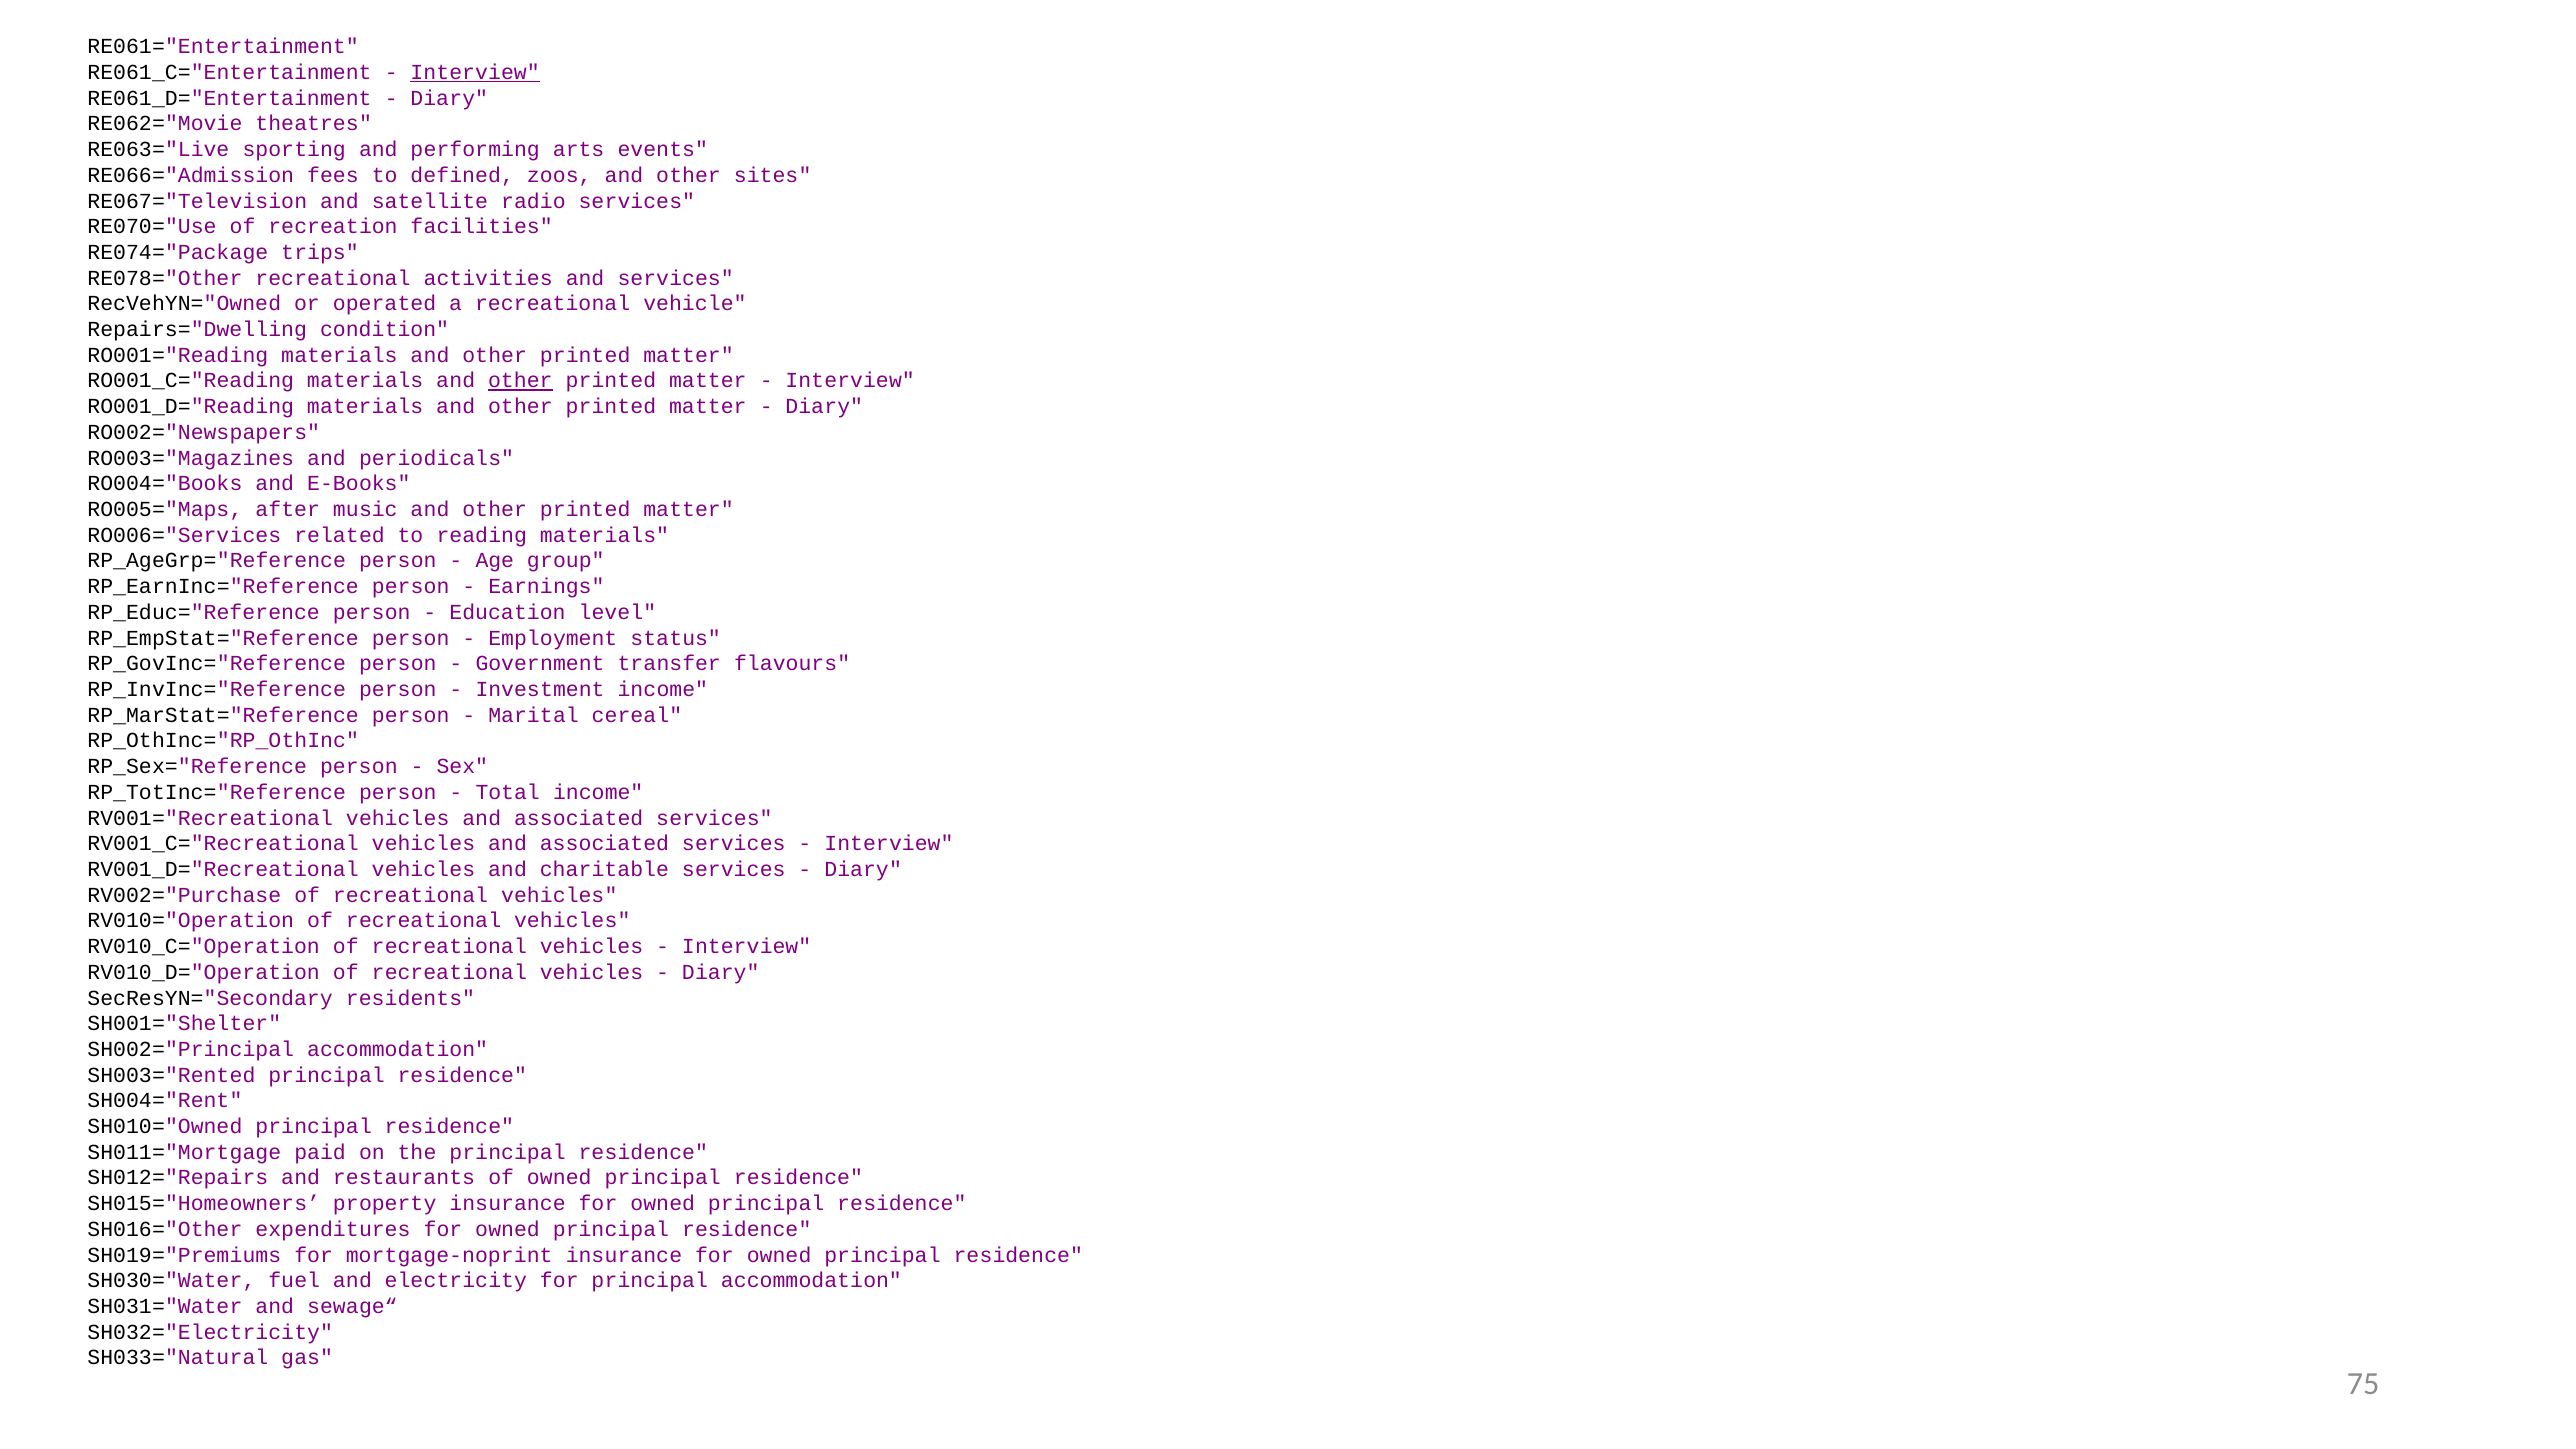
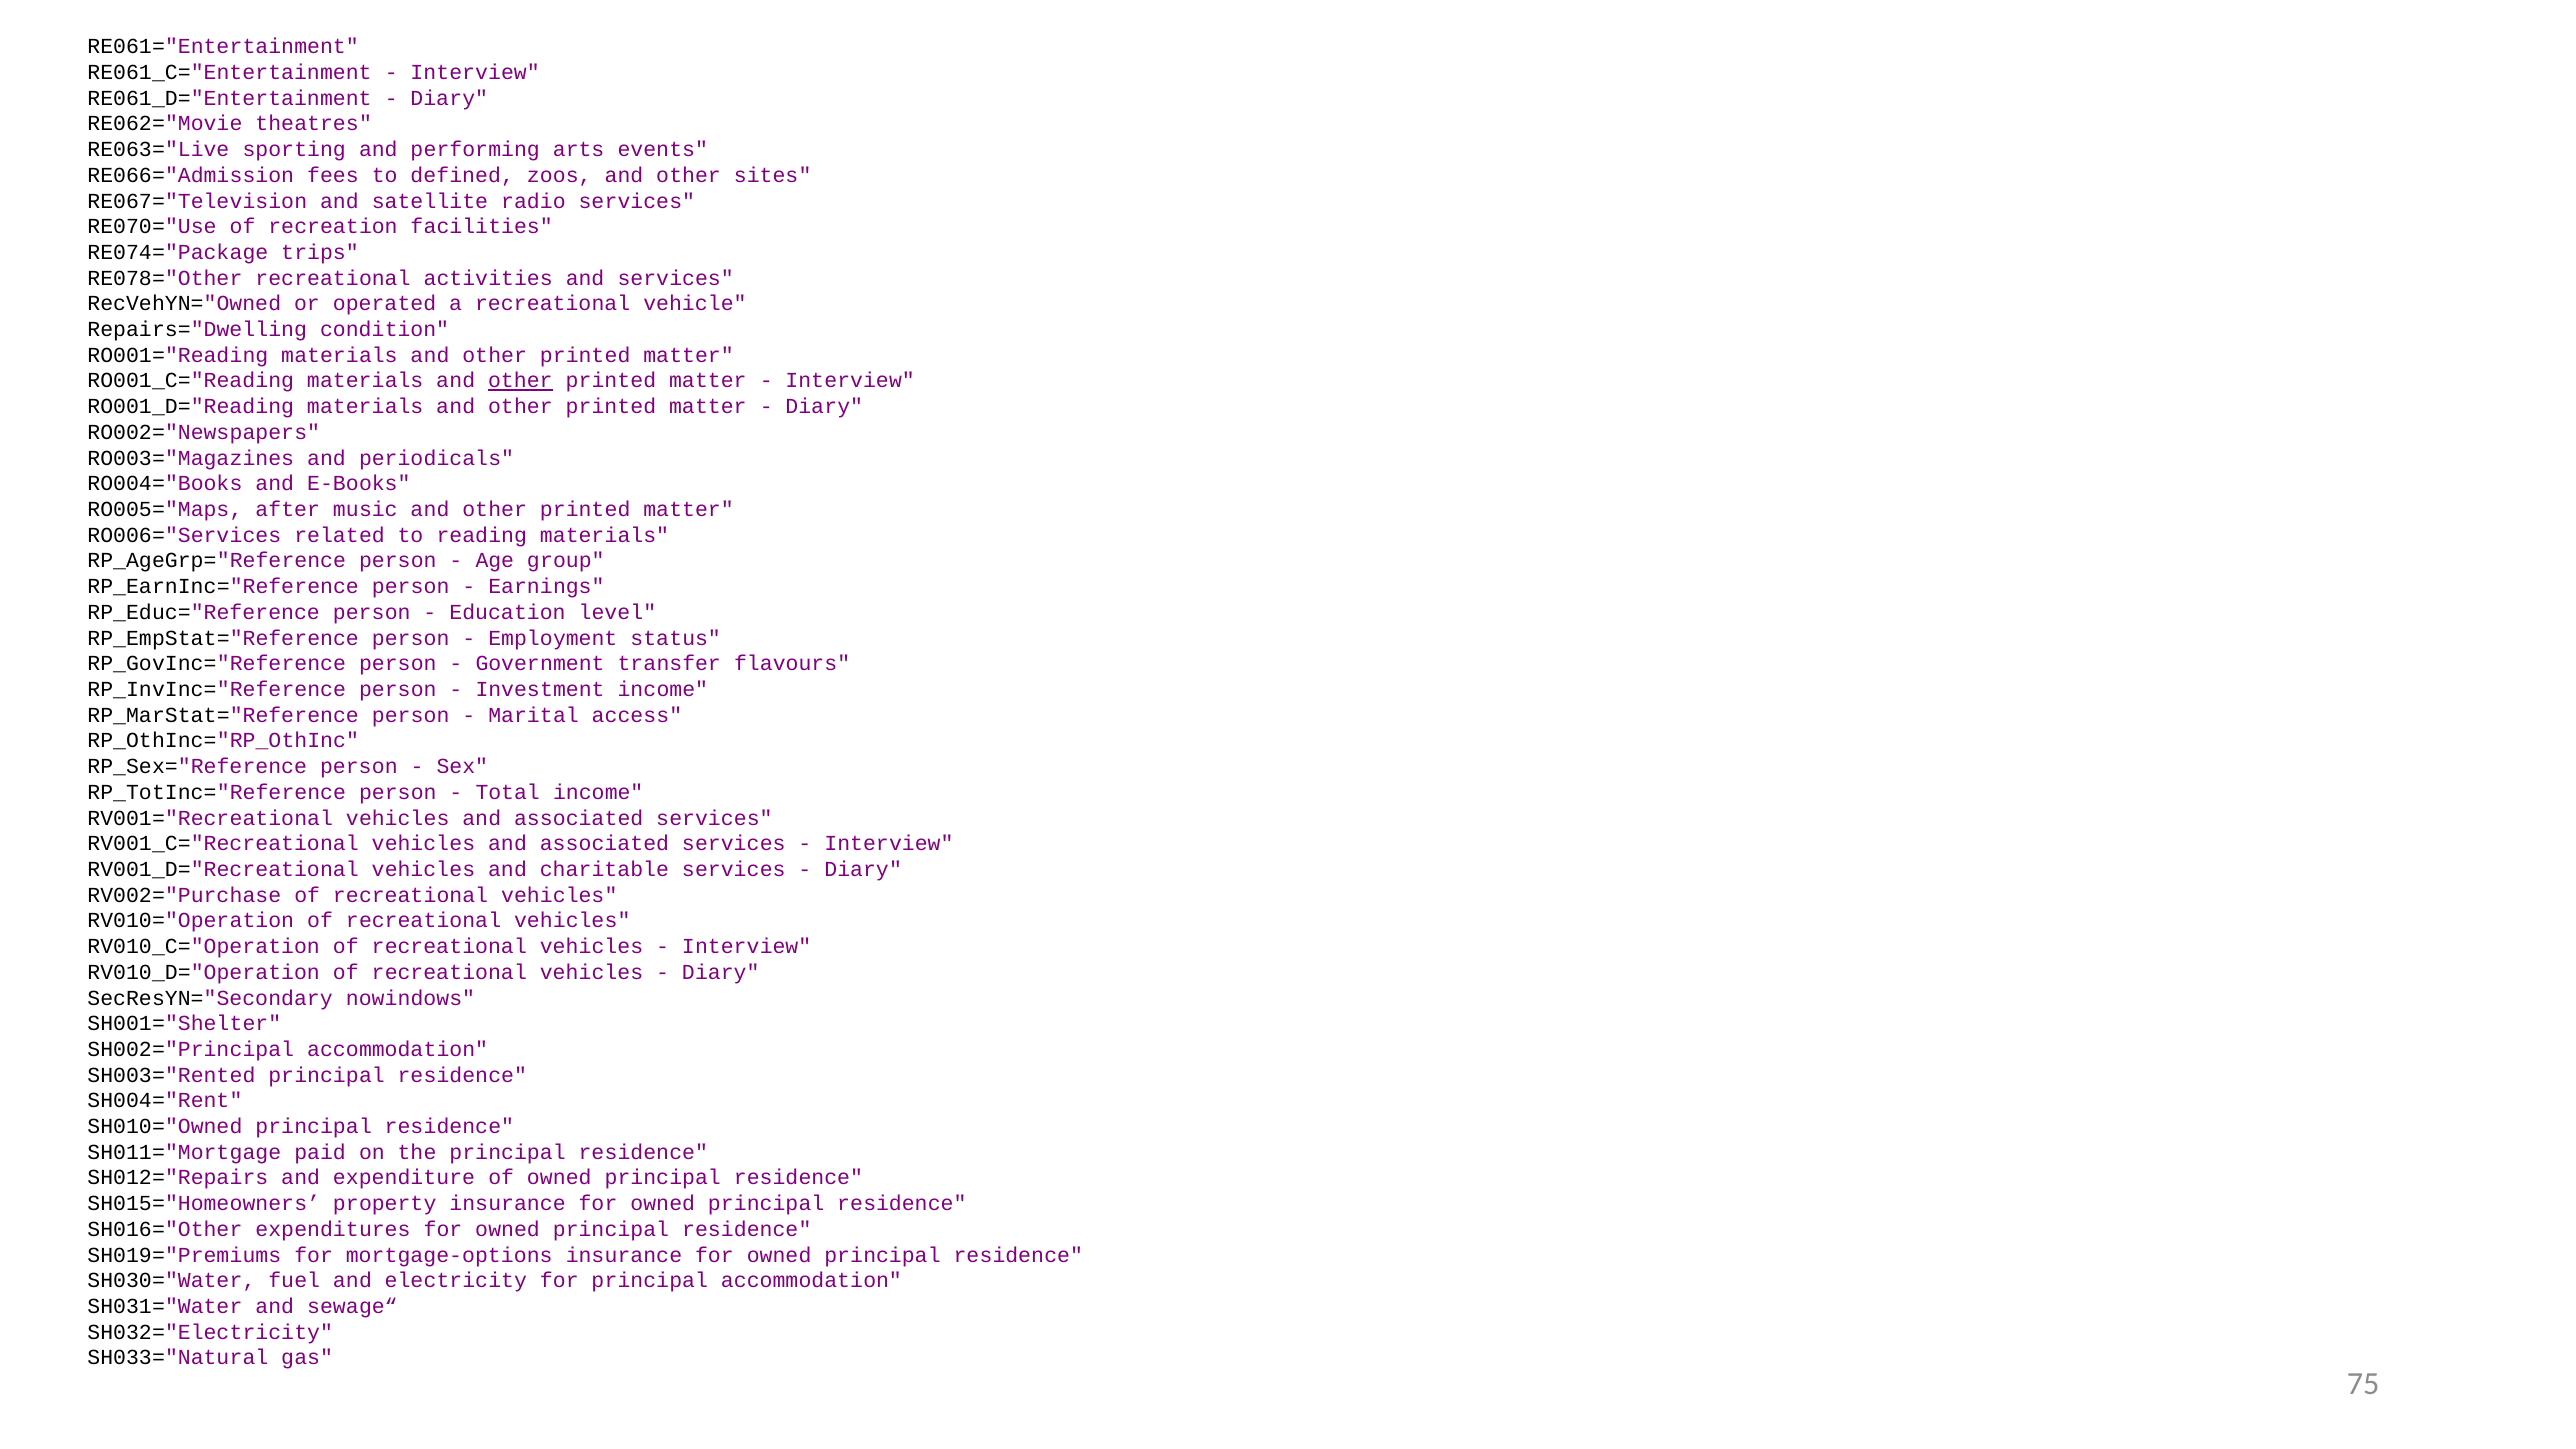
Interview at (475, 72) underline: present -> none
cereal: cereal -> access
residents: residents -> nowindows
restaurants: restaurants -> expenditure
mortgage-noprint: mortgage-noprint -> mortgage-options
